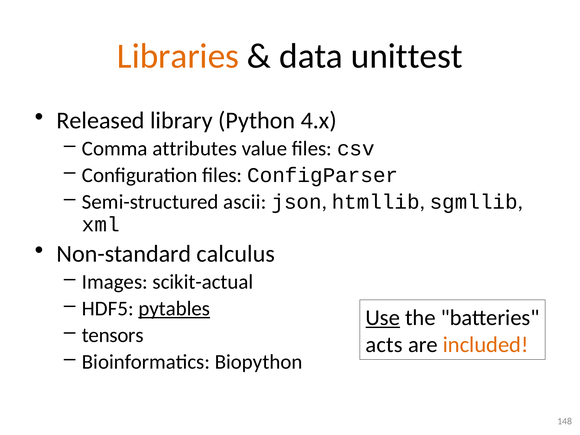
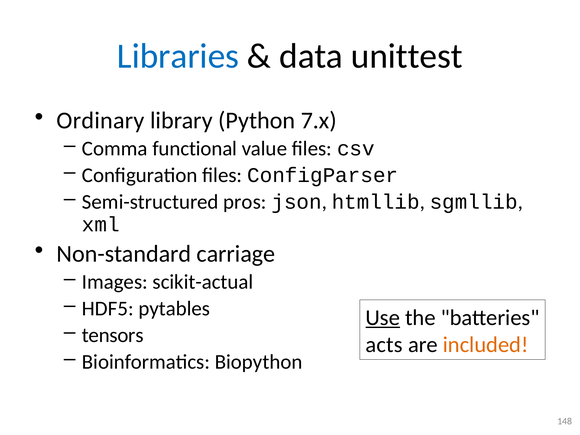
Libraries colour: orange -> blue
Released: Released -> Ordinary
4.x: 4.x -> 7.x
attributes: attributes -> functional
ascii: ascii -> pros
calculus: calculus -> carriage
pytables underline: present -> none
